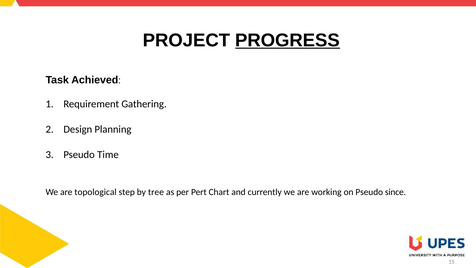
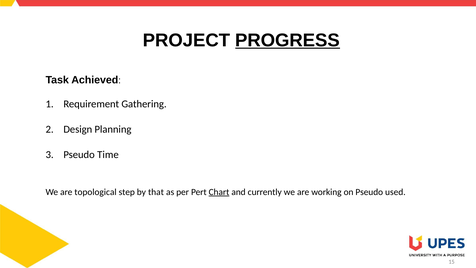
tree: tree -> that
Chart underline: none -> present
since: since -> used
